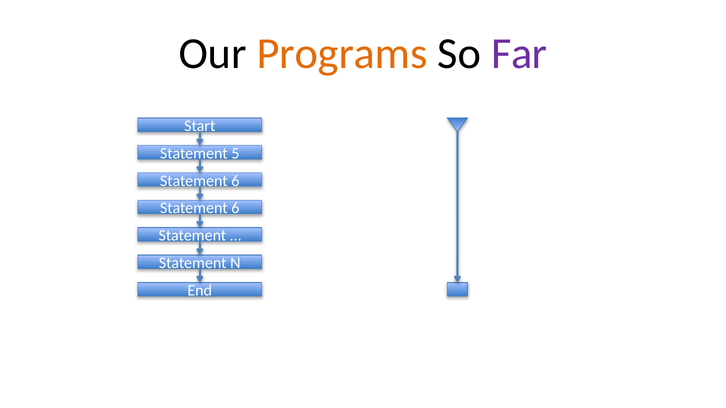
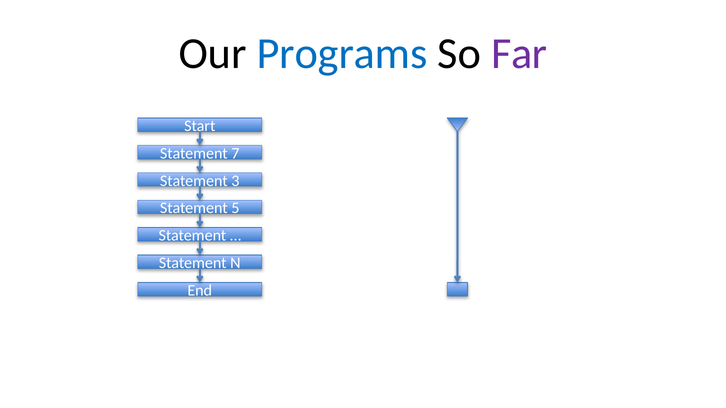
Programs colour: orange -> blue
5: 5 -> 7
6 at (235, 181): 6 -> 3
6 at (235, 208): 6 -> 5
